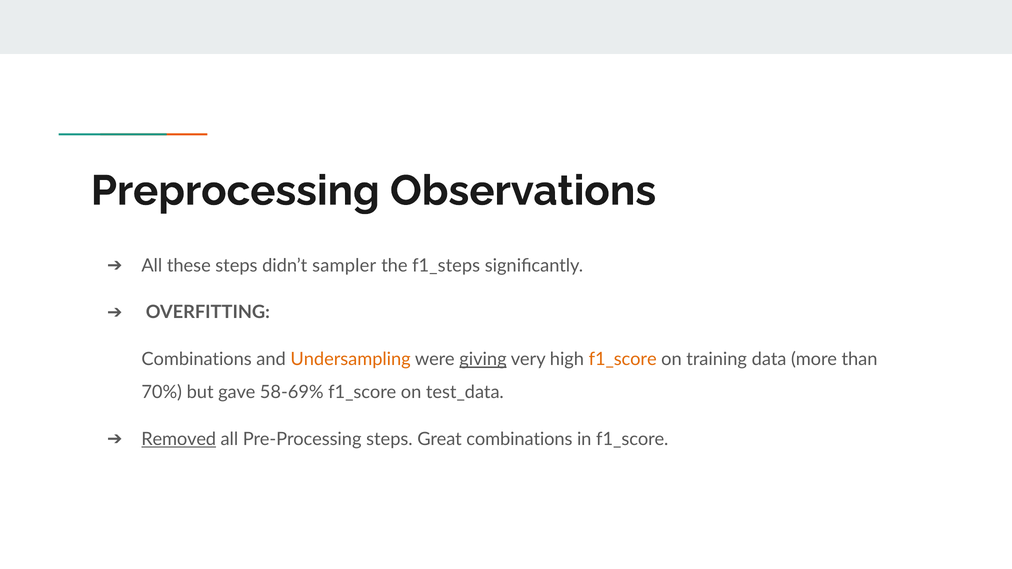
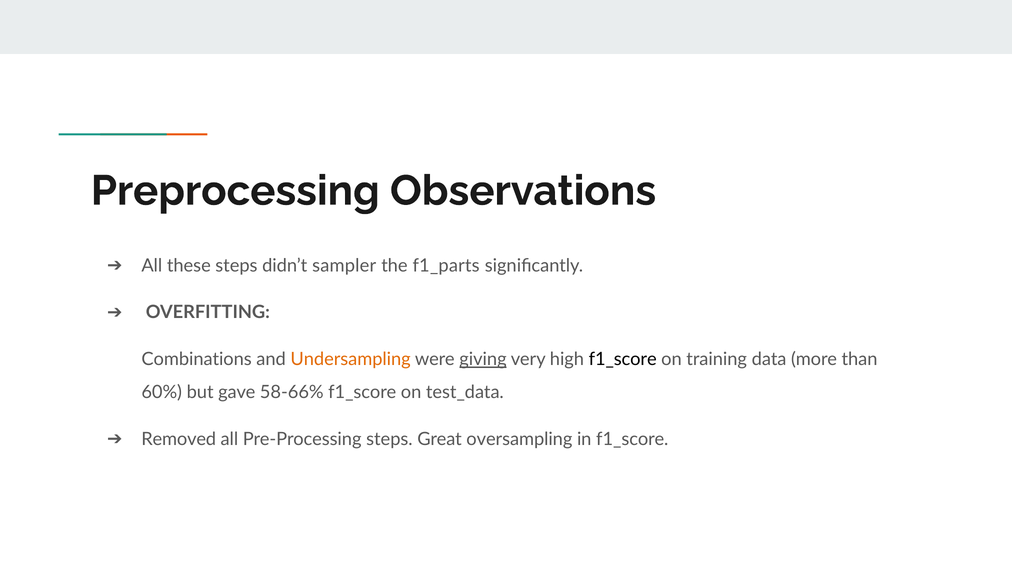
f1_steps: f1_steps -> f1_parts
f1_score at (623, 360) colour: orange -> black
70%: 70% -> 60%
58-69%: 58-69% -> 58-66%
Removed underline: present -> none
Great combinations: combinations -> oversampling
